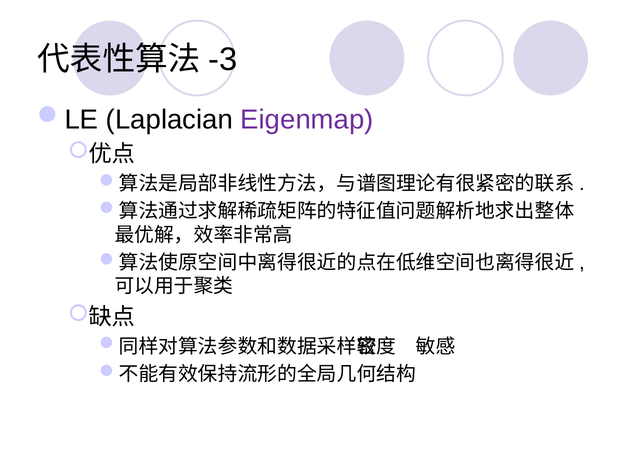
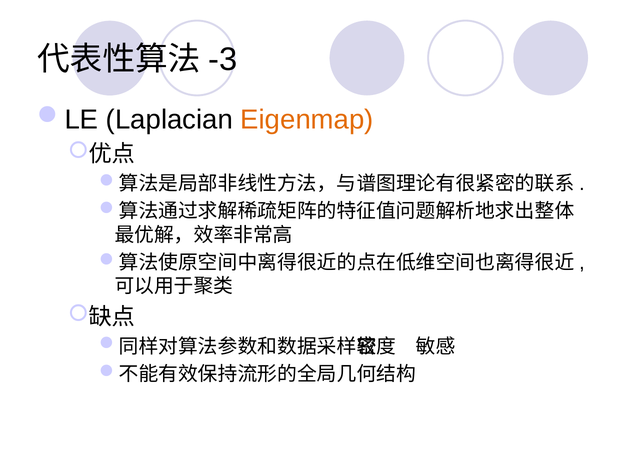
Eigenmap colour: purple -> orange
